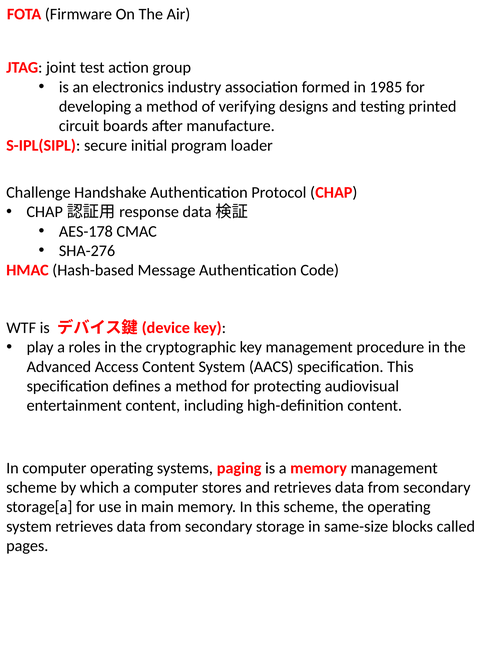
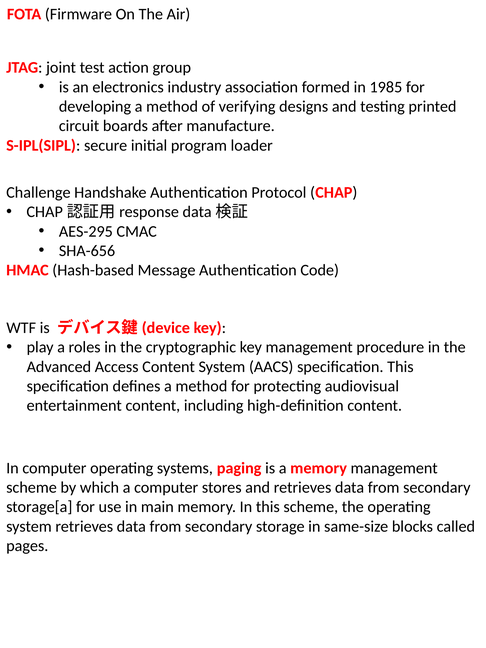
AES-178: AES-178 -> AES-295
SHA-276: SHA-276 -> SHA-656
